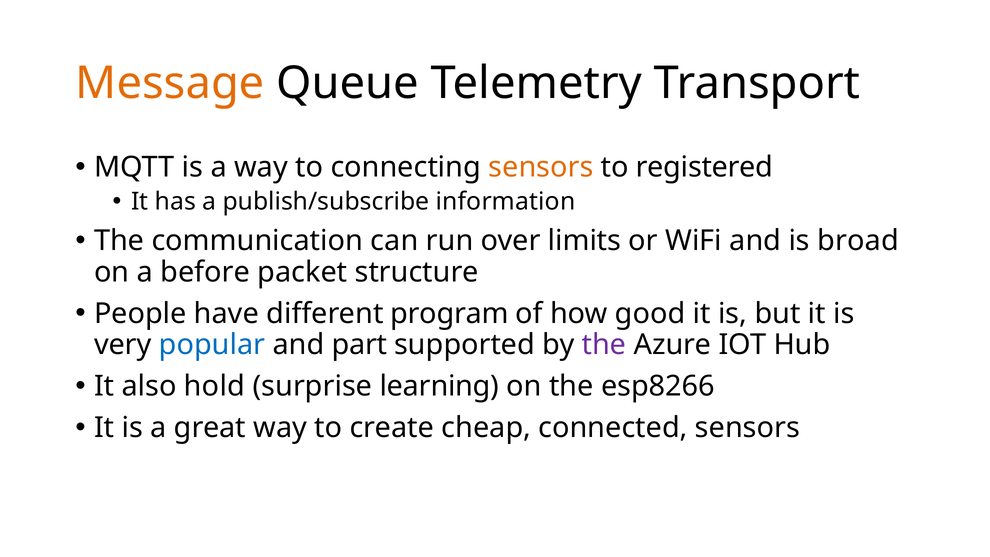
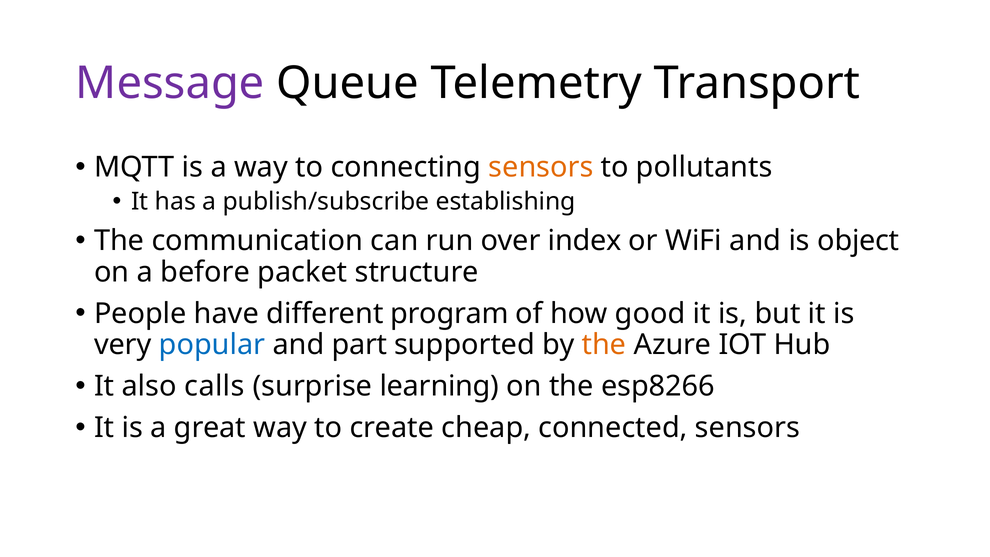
Message colour: orange -> purple
registered: registered -> pollutants
information: information -> establishing
limits: limits -> index
broad: broad -> object
the at (604, 345) colour: purple -> orange
hold: hold -> calls
